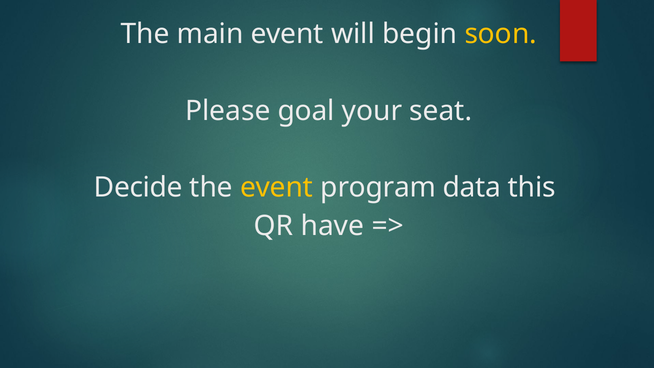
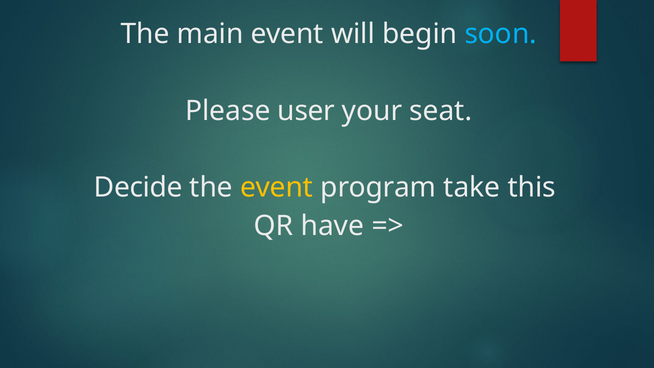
soon colour: yellow -> light blue
goal: goal -> user
data: data -> take
